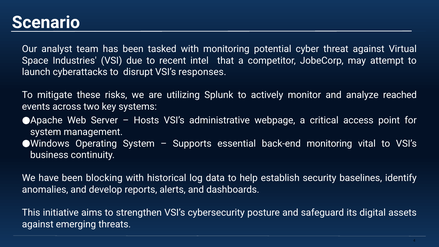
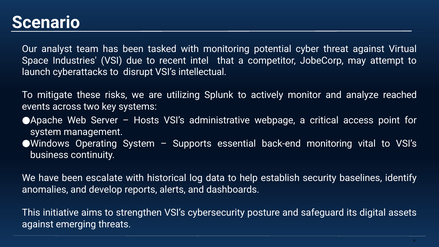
responses: responses -> intellectual
blocking: blocking -> escalate
